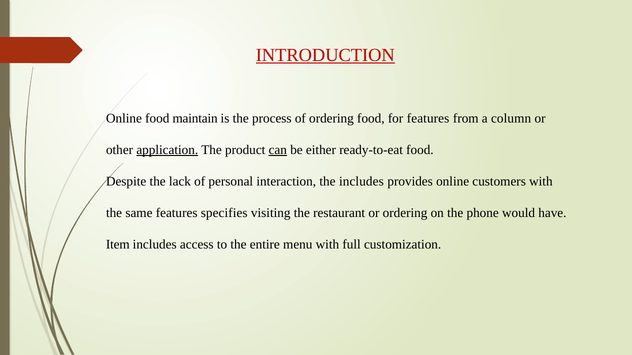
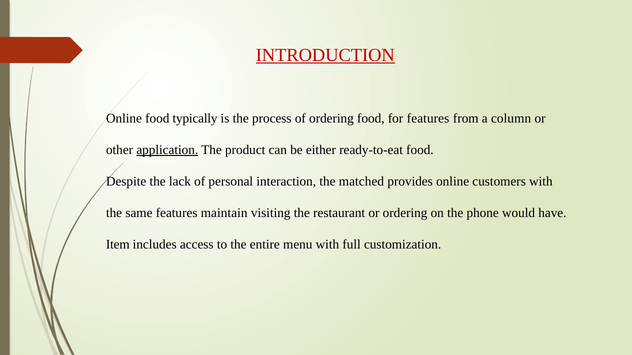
maintain: maintain -> typically
can underline: present -> none
the includes: includes -> matched
specifies: specifies -> maintain
